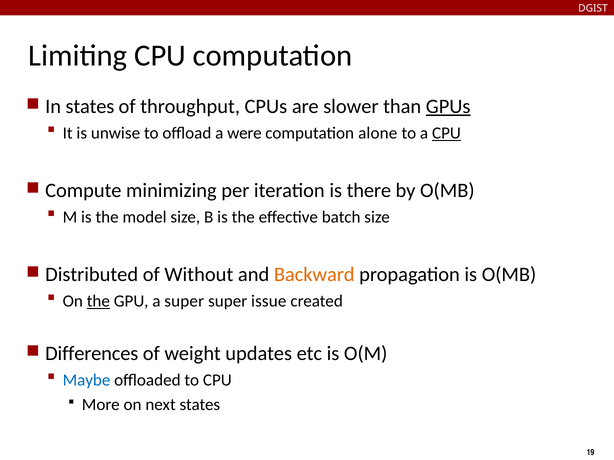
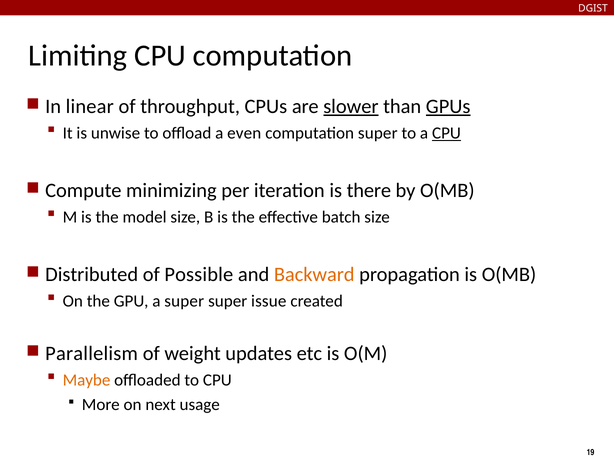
In states: states -> linear
slower underline: none -> present
were: were -> even
computation alone: alone -> super
Without: Without -> Possible
the at (98, 301) underline: present -> none
Differences: Differences -> Parallelism
Maybe colour: blue -> orange
next states: states -> usage
